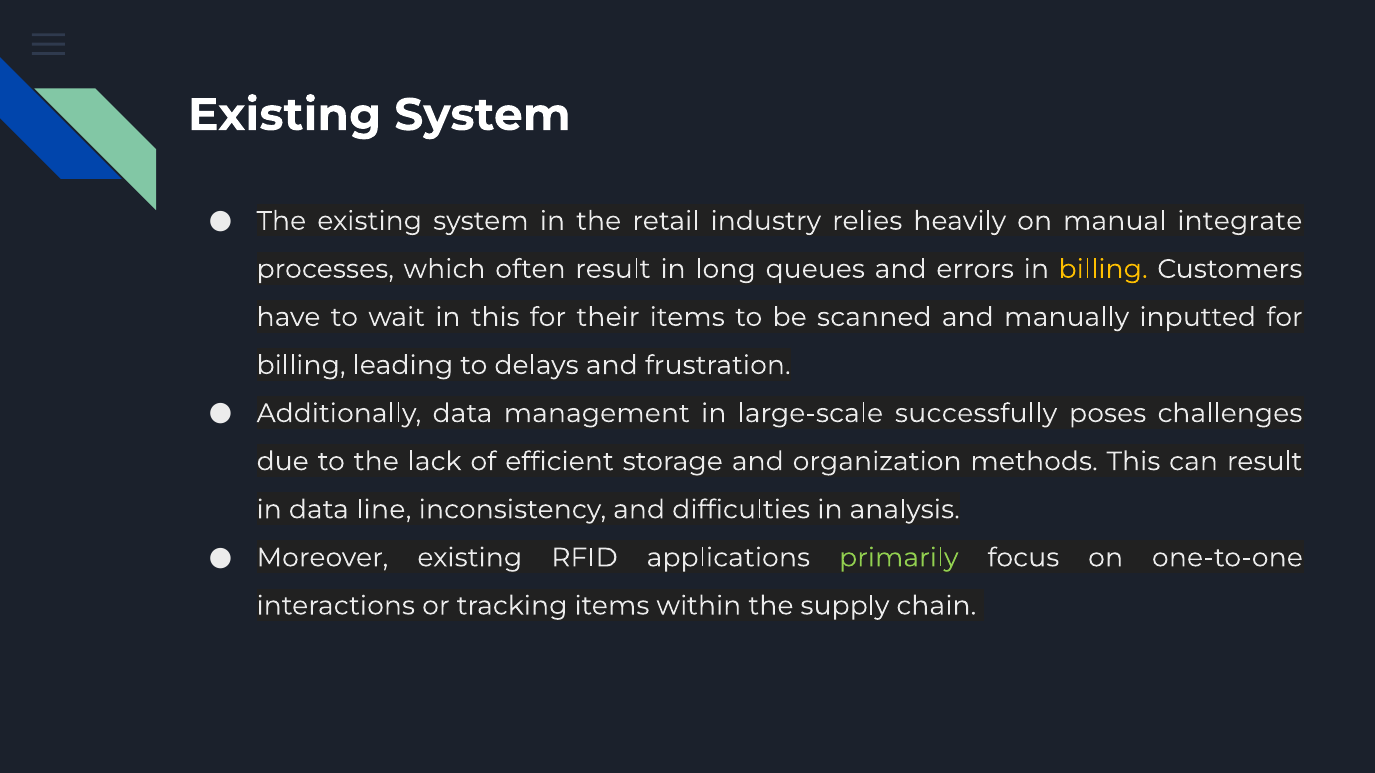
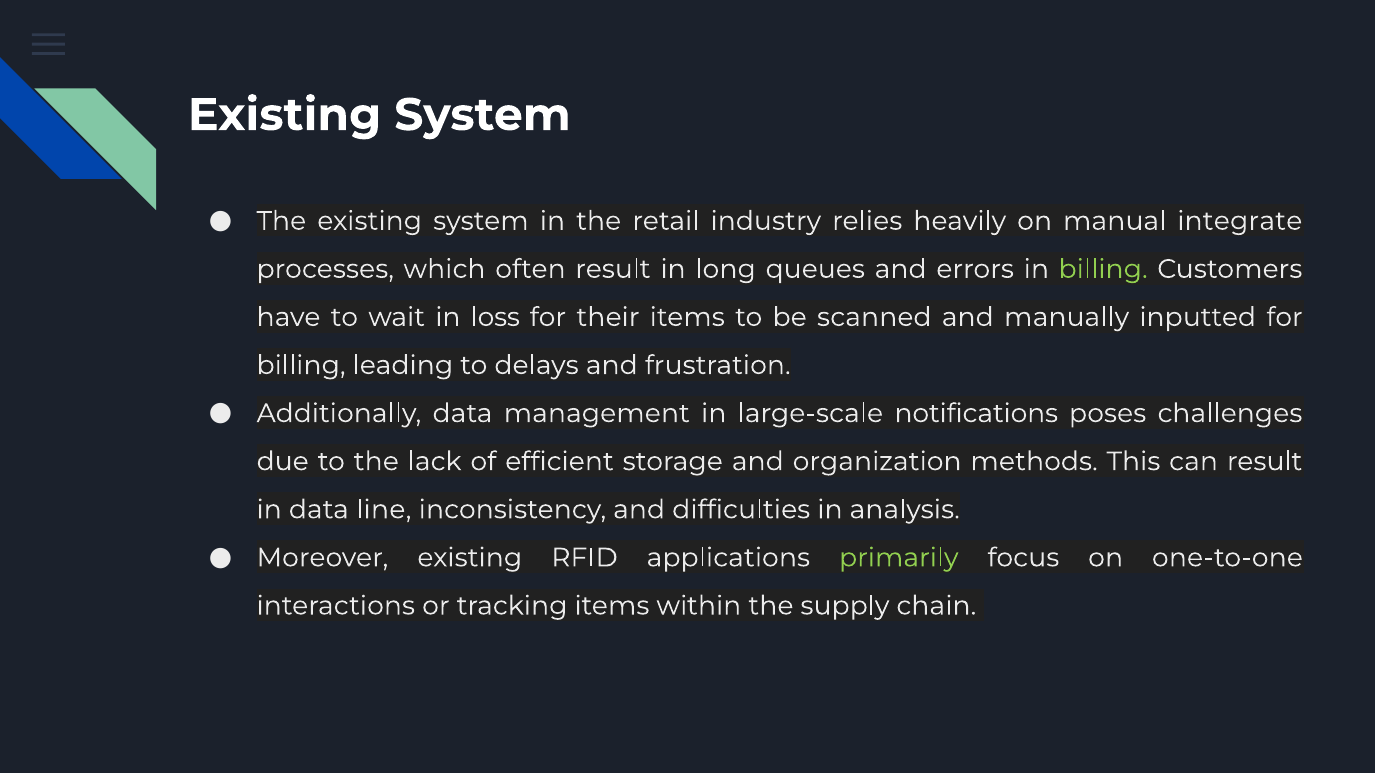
billing at (1103, 269) colour: yellow -> light green
in this: this -> loss
successfully: successfully -> notifications
